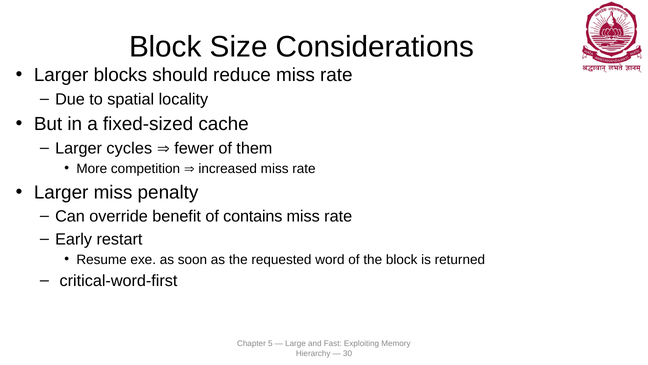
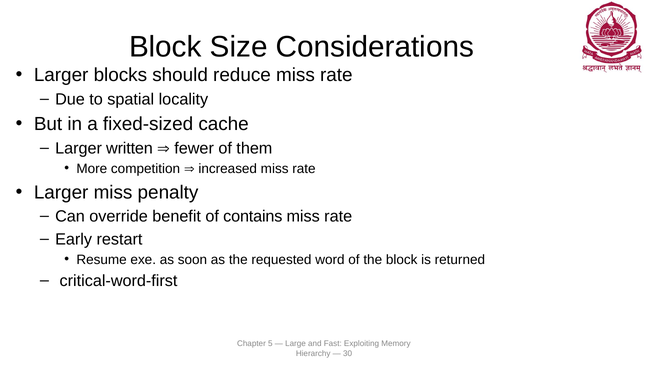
cycles: cycles -> written
